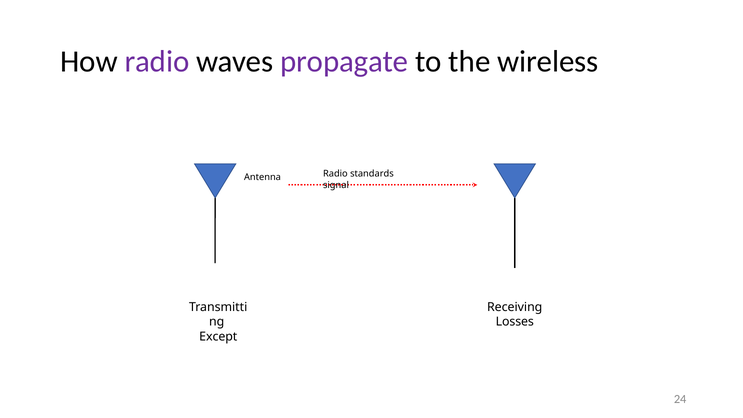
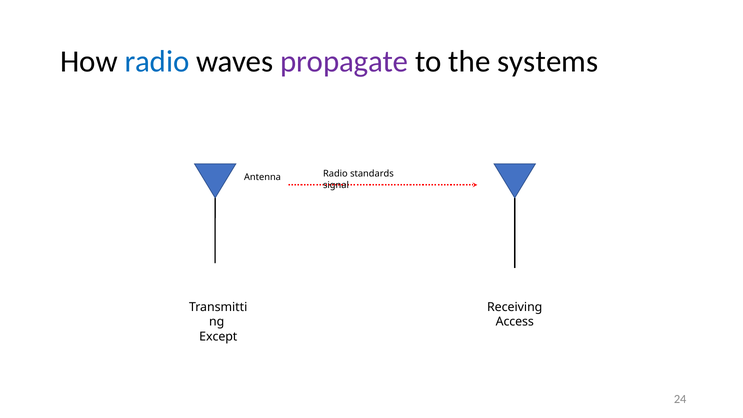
radio at (157, 61) colour: purple -> blue
wireless: wireless -> systems
Losses: Losses -> Access
